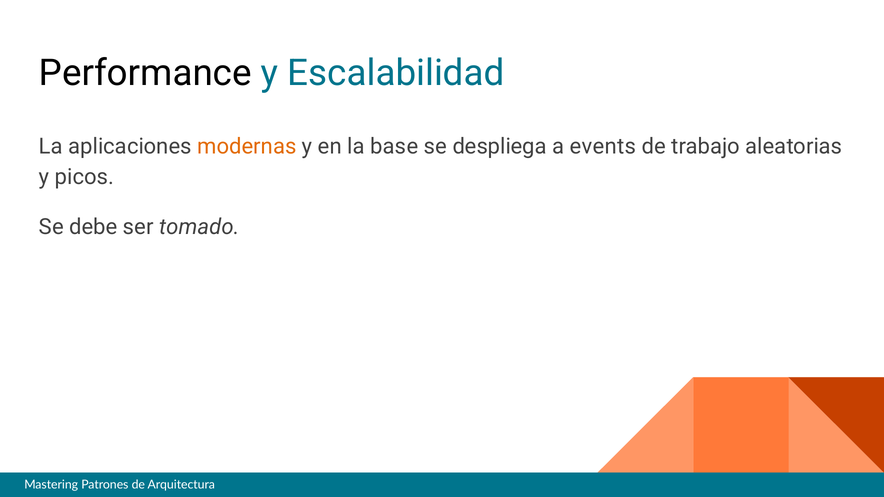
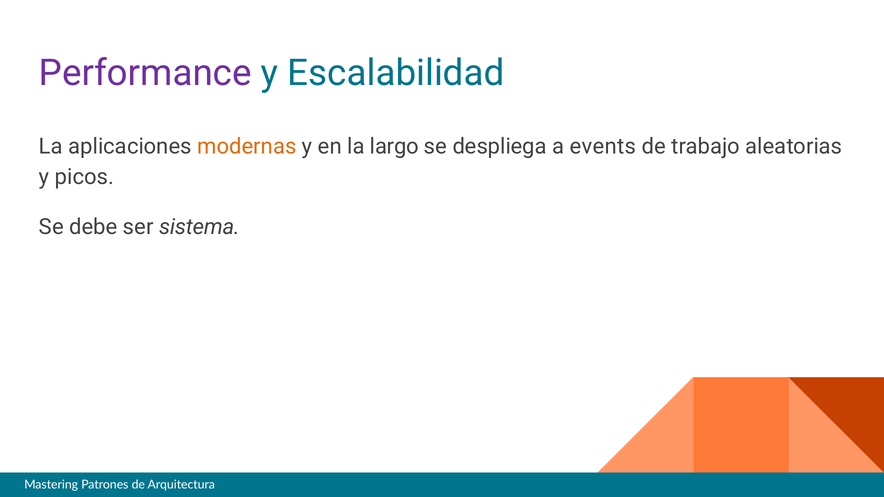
Performance colour: black -> purple
base: base -> largo
tomado: tomado -> sistema
